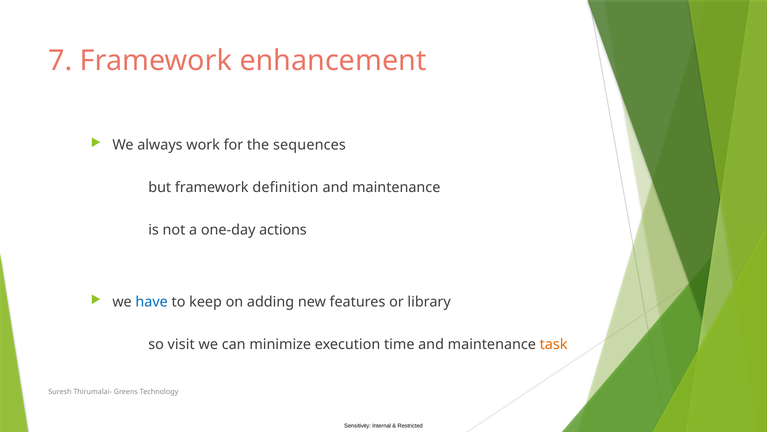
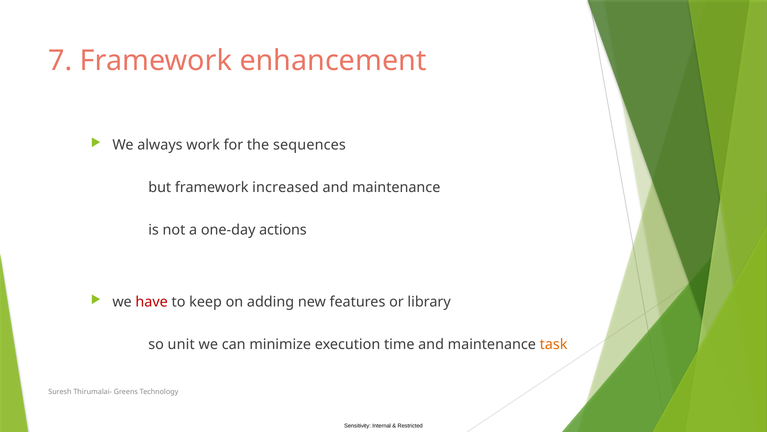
definition: definition -> increased
have colour: blue -> red
visit: visit -> unit
